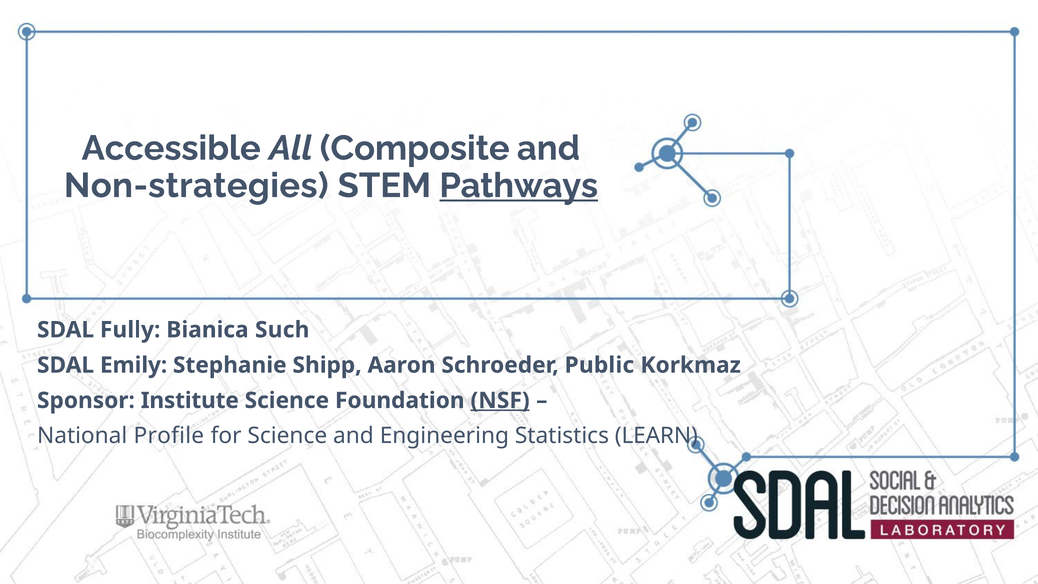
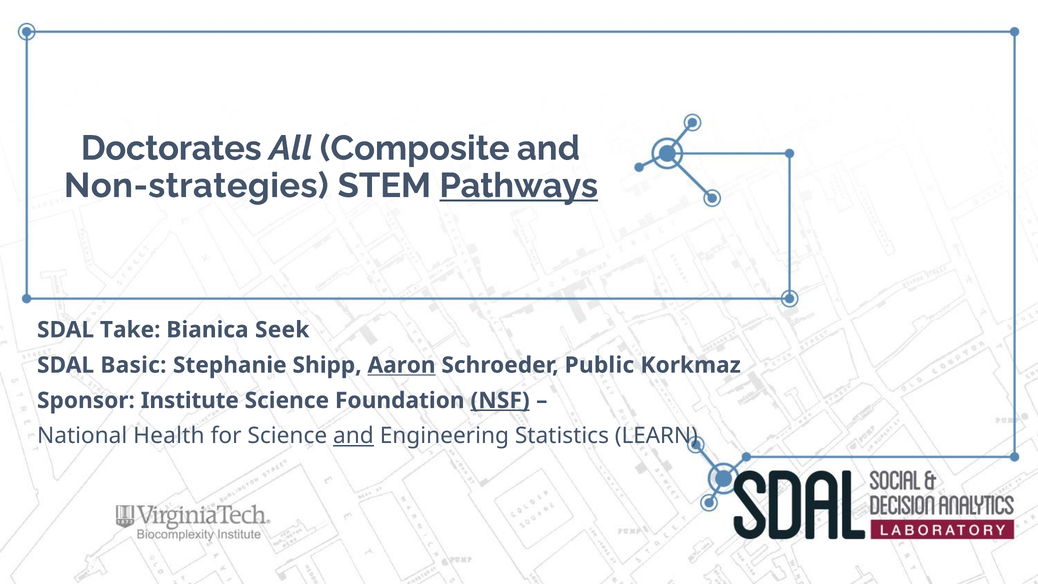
Accessible: Accessible -> Doctorates
Fully: Fully -> Take
Such: Such -> Seek
Emily: Emily -> Basic
Aaron underline: none -> present
Profile: Profile -> Health
and at (353, 436) underline: none -> present
